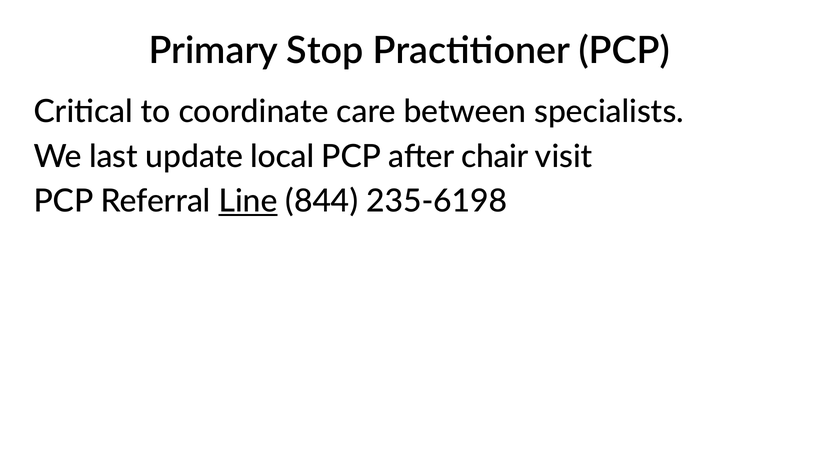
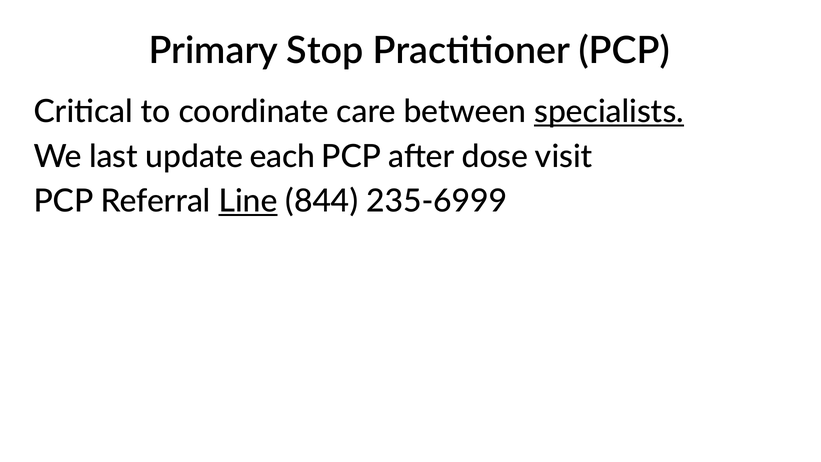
specialists underline: none -> present
local: local -> each
chair: chair -> dose
235-6198: 235-6198 -> 235-6999
